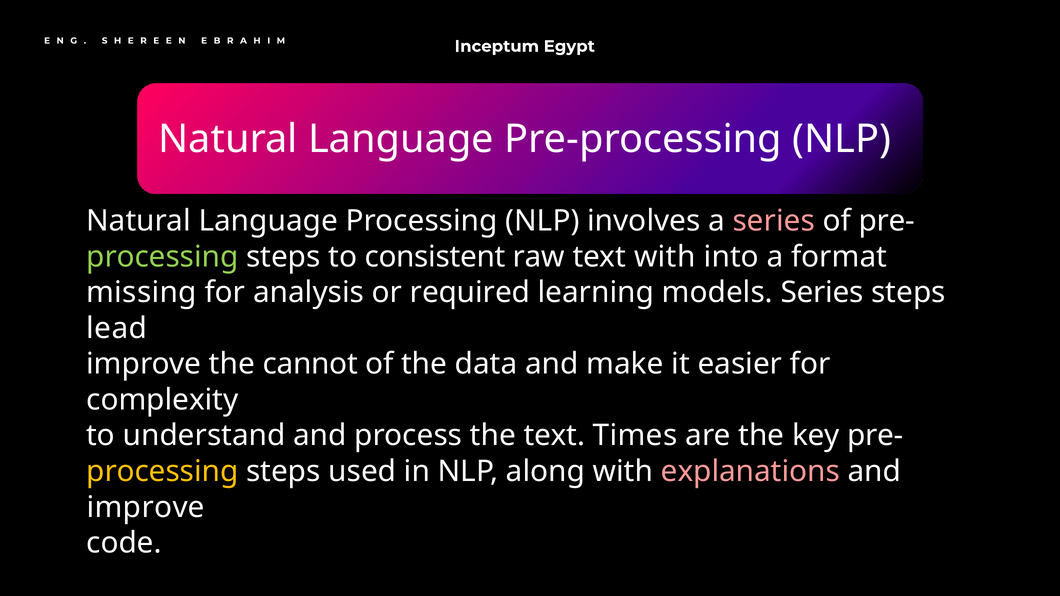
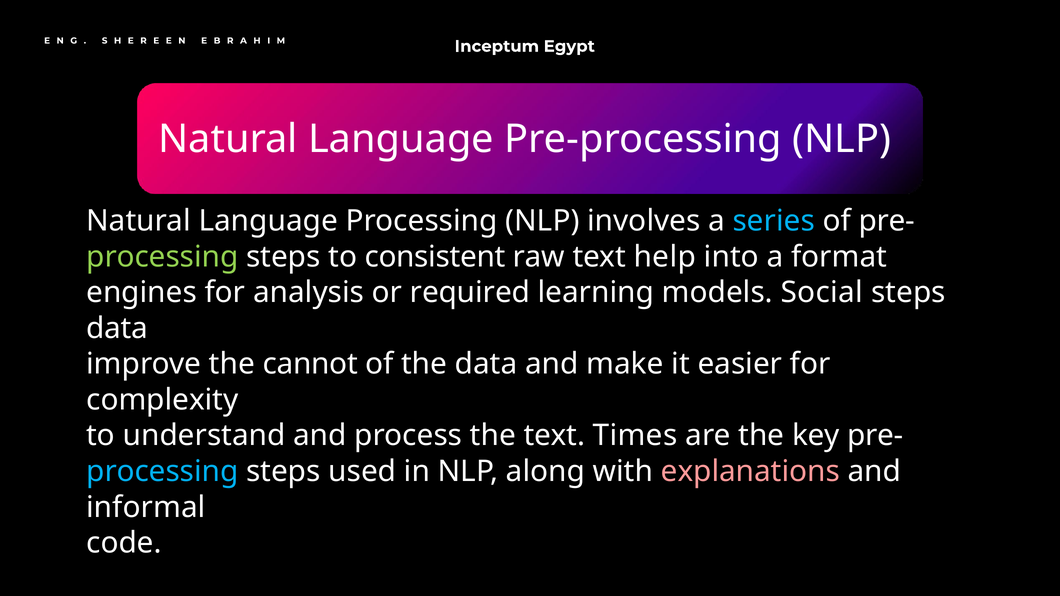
series at (774, 221) colour: pink -> light blue
text with: with -> help
missing: missing -> engines
models Series: Series -> Social
lead at (117, 329): lead -> data
processing at (162, 472) colour: yellow -> light blue
improve at (146, 507): improve -> informal
